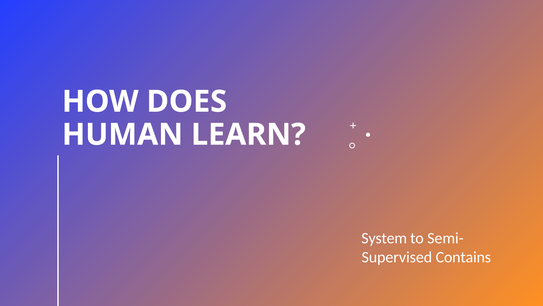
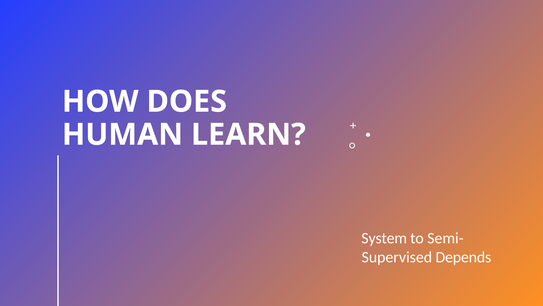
Contains: Contains -> Depends
